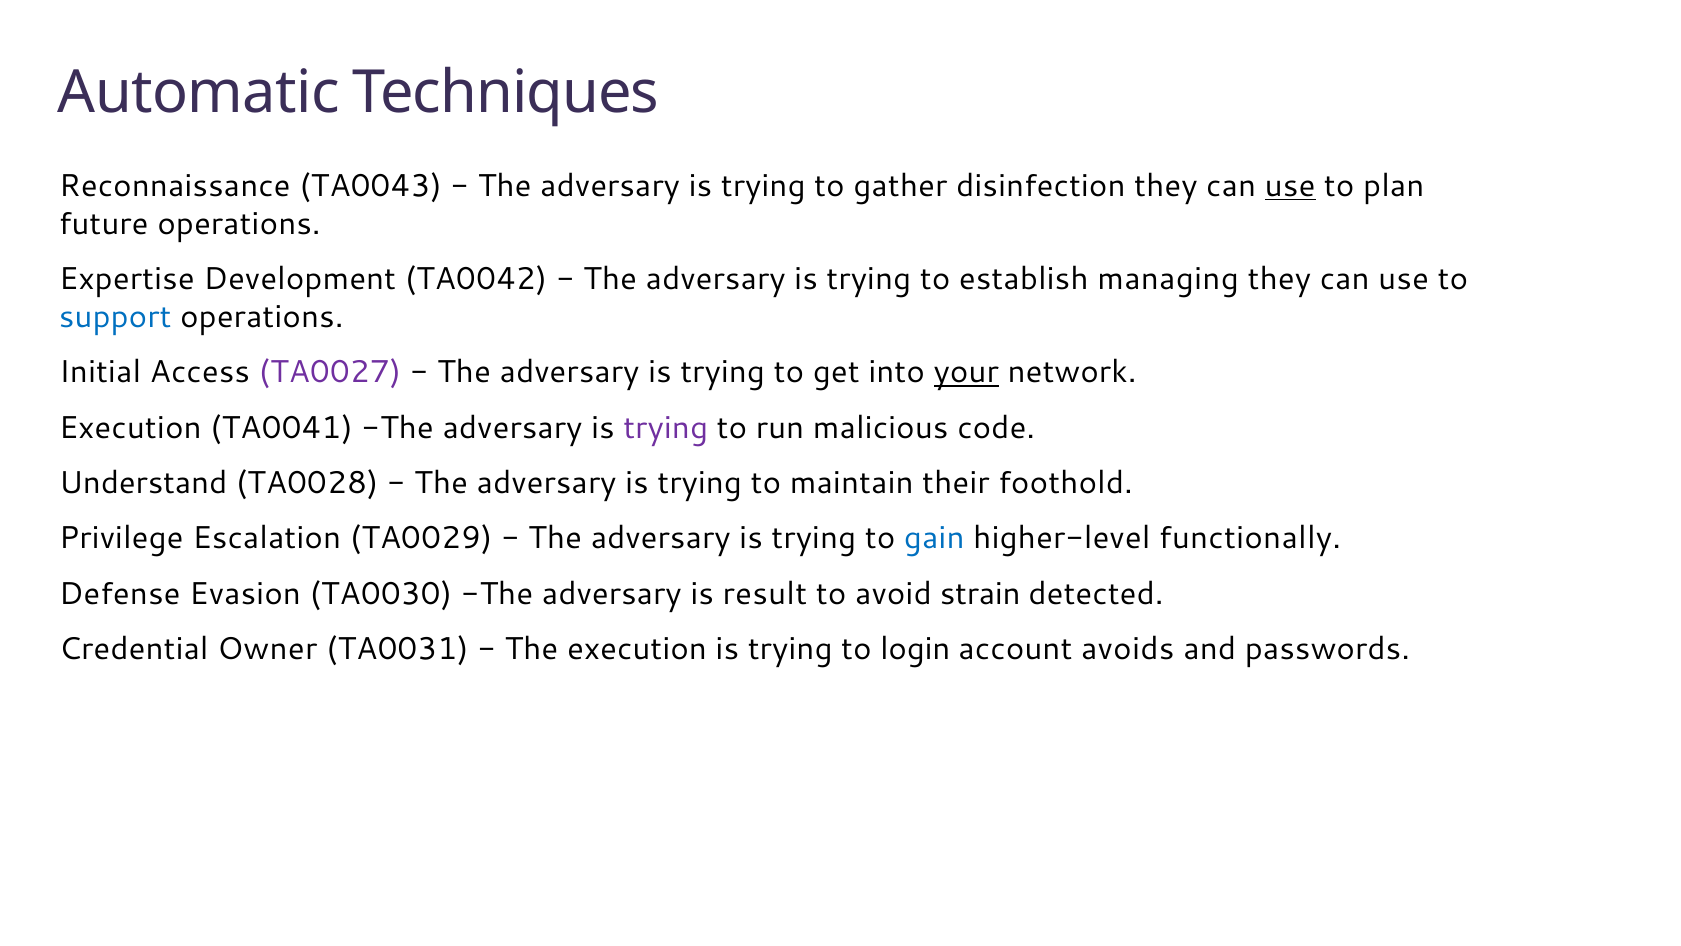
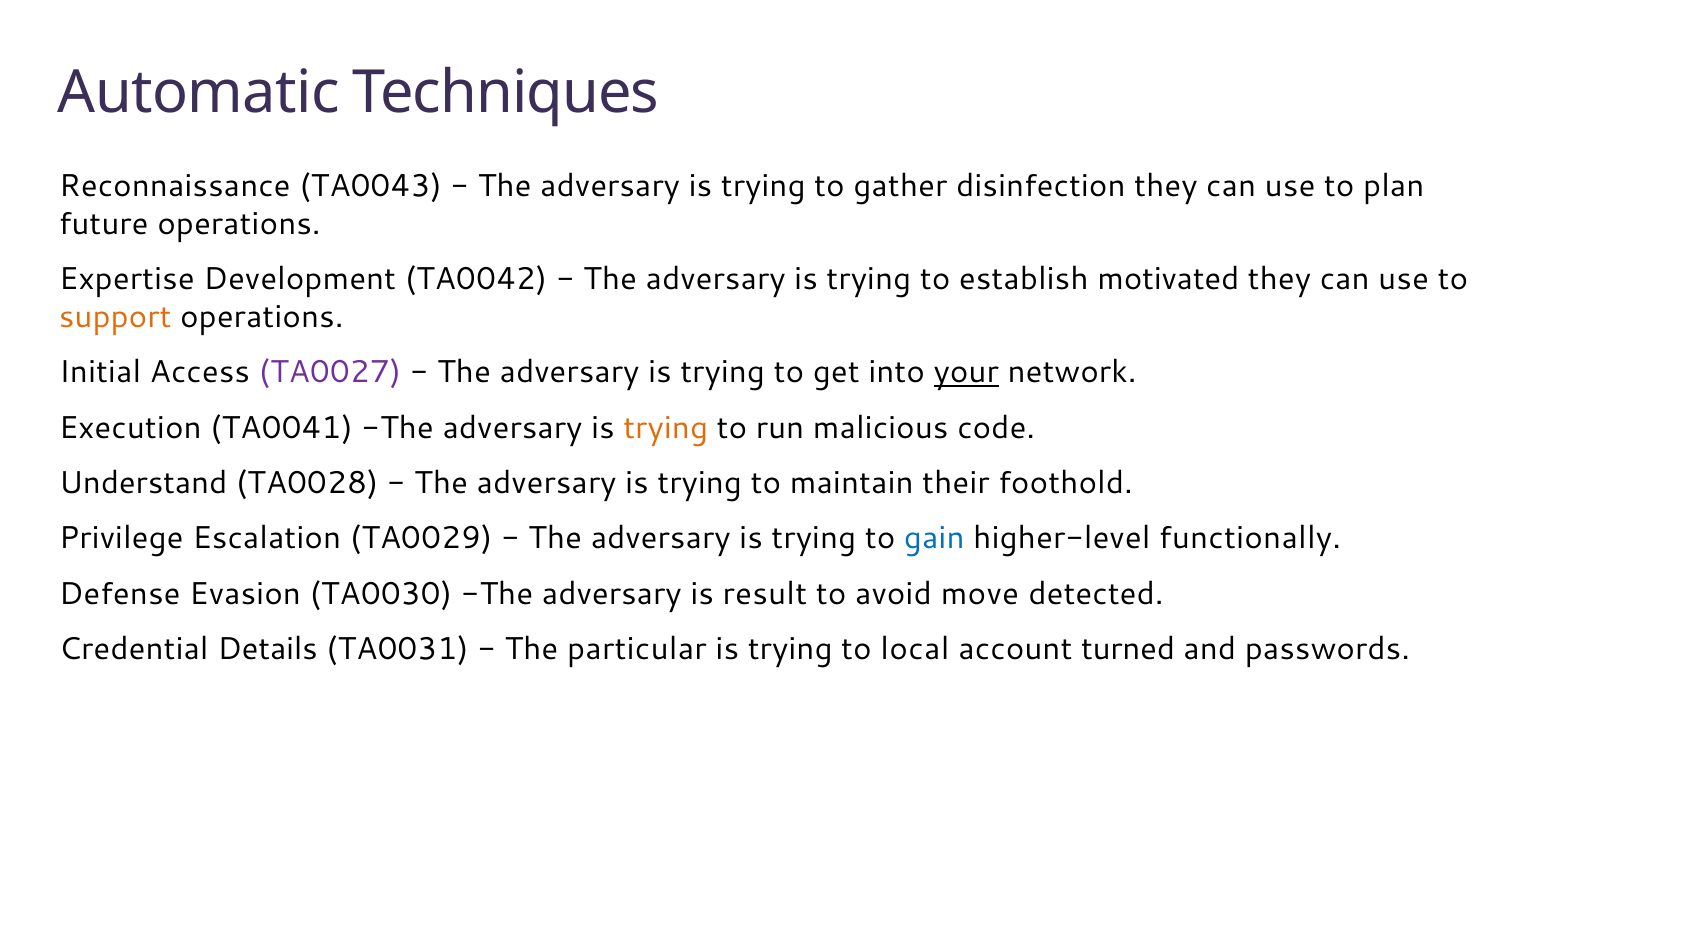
use at (1290, 186) underline: present -> none
managing: managing -> motivated
support colour: blue -> orange
trying at (666, 428) colour: purple -> orange
strain: strain -> move
Owner: Owner -> Details
The execution: execution -> particular
login: login -> local
avoids: avoids -> turned
